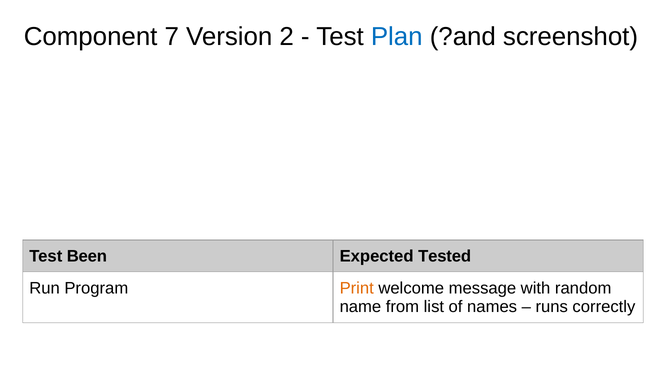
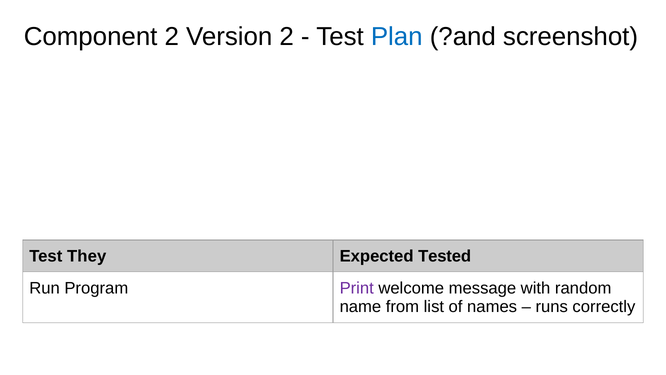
Component 7: 7 -> 2
Been: Been -> They
Print colour: orange -> purple
